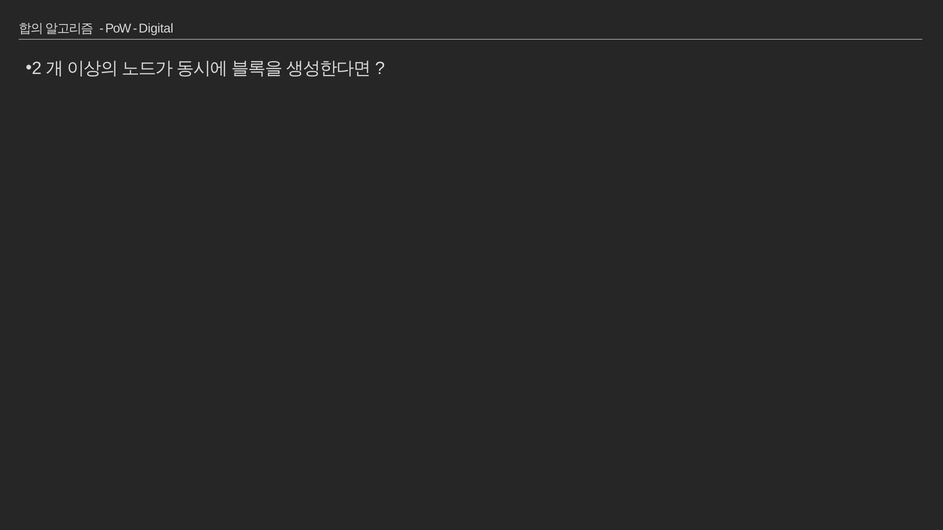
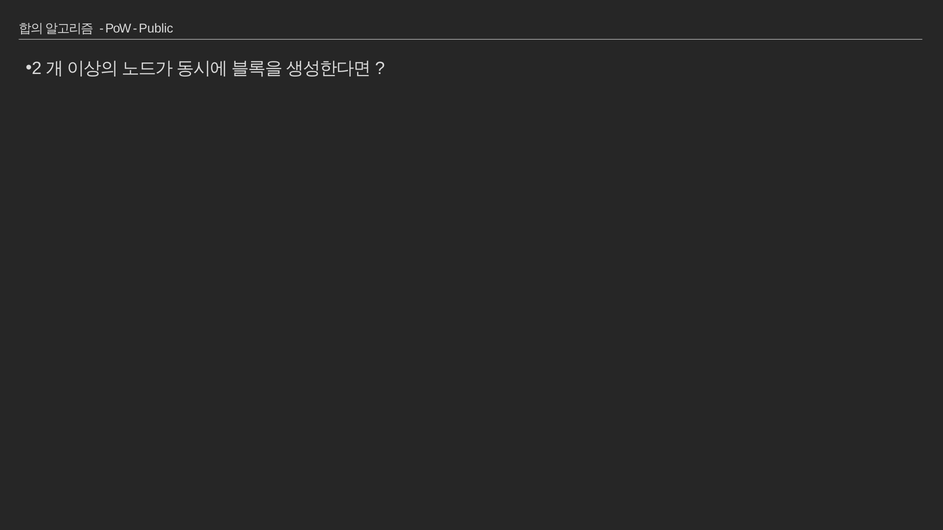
Digital: Digital -> Public
